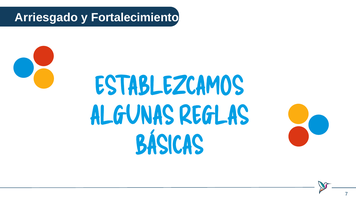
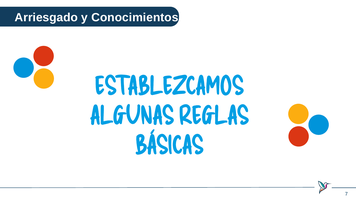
Fortalecimiento: Fortalecimiento -> Conocimientos
